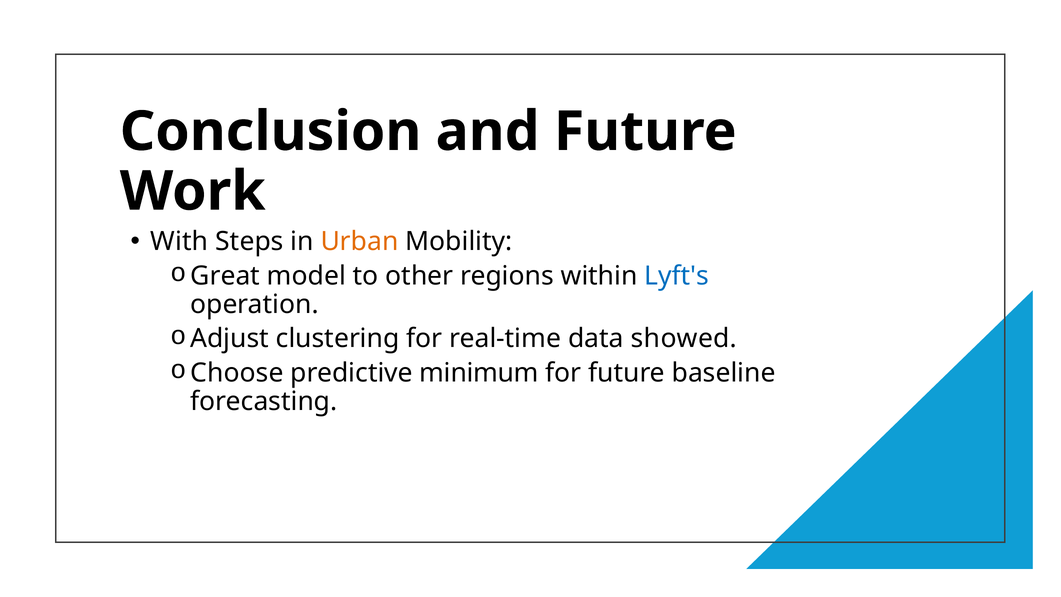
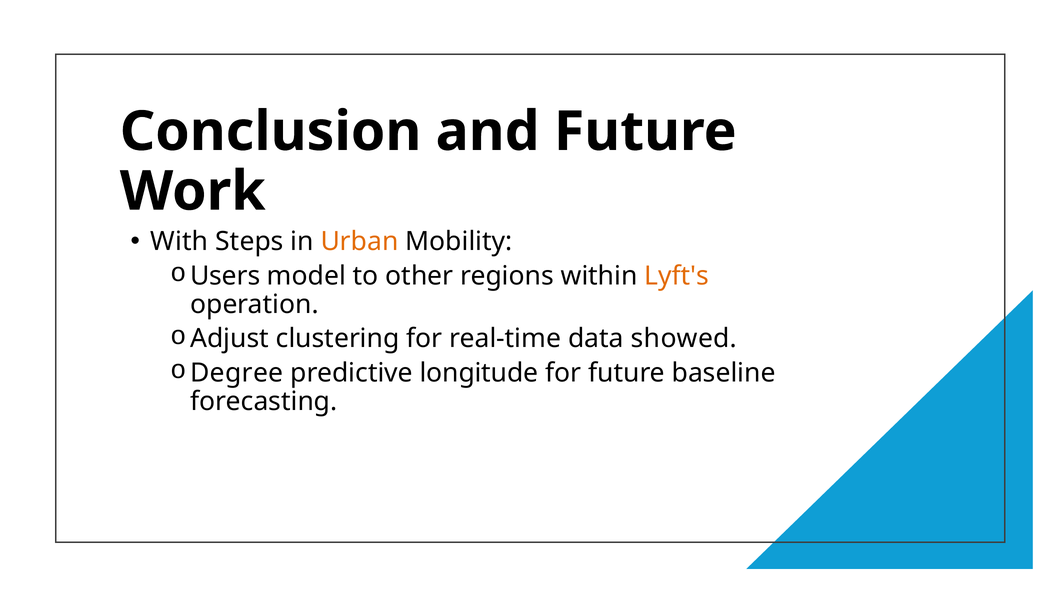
Great: Great -> Users
Lyft's colour: blue -> orange
Choose: Choose -> Degree
minimum: minimum -> longitude
